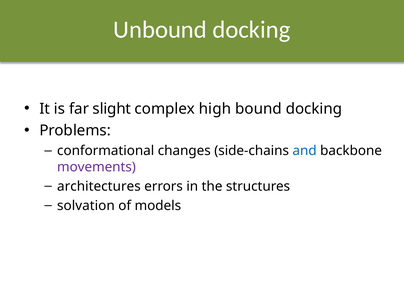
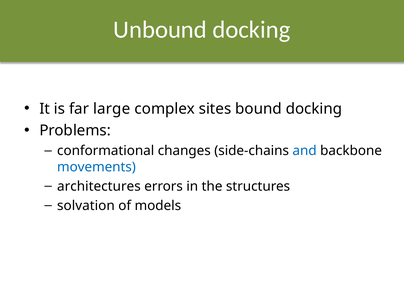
slight: slight -> large
high: high -> sites
movements colour: purple -> blue
